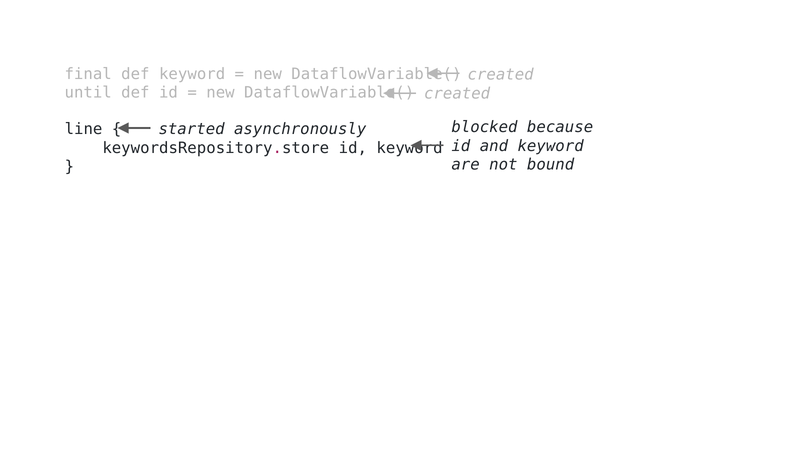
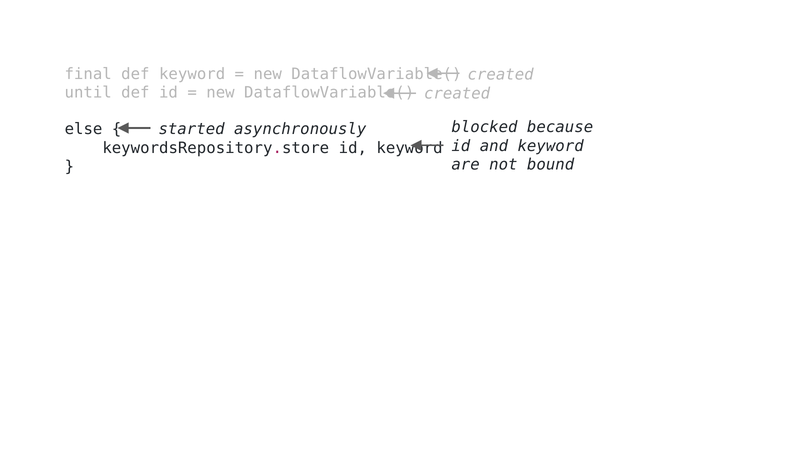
line: line -> else
